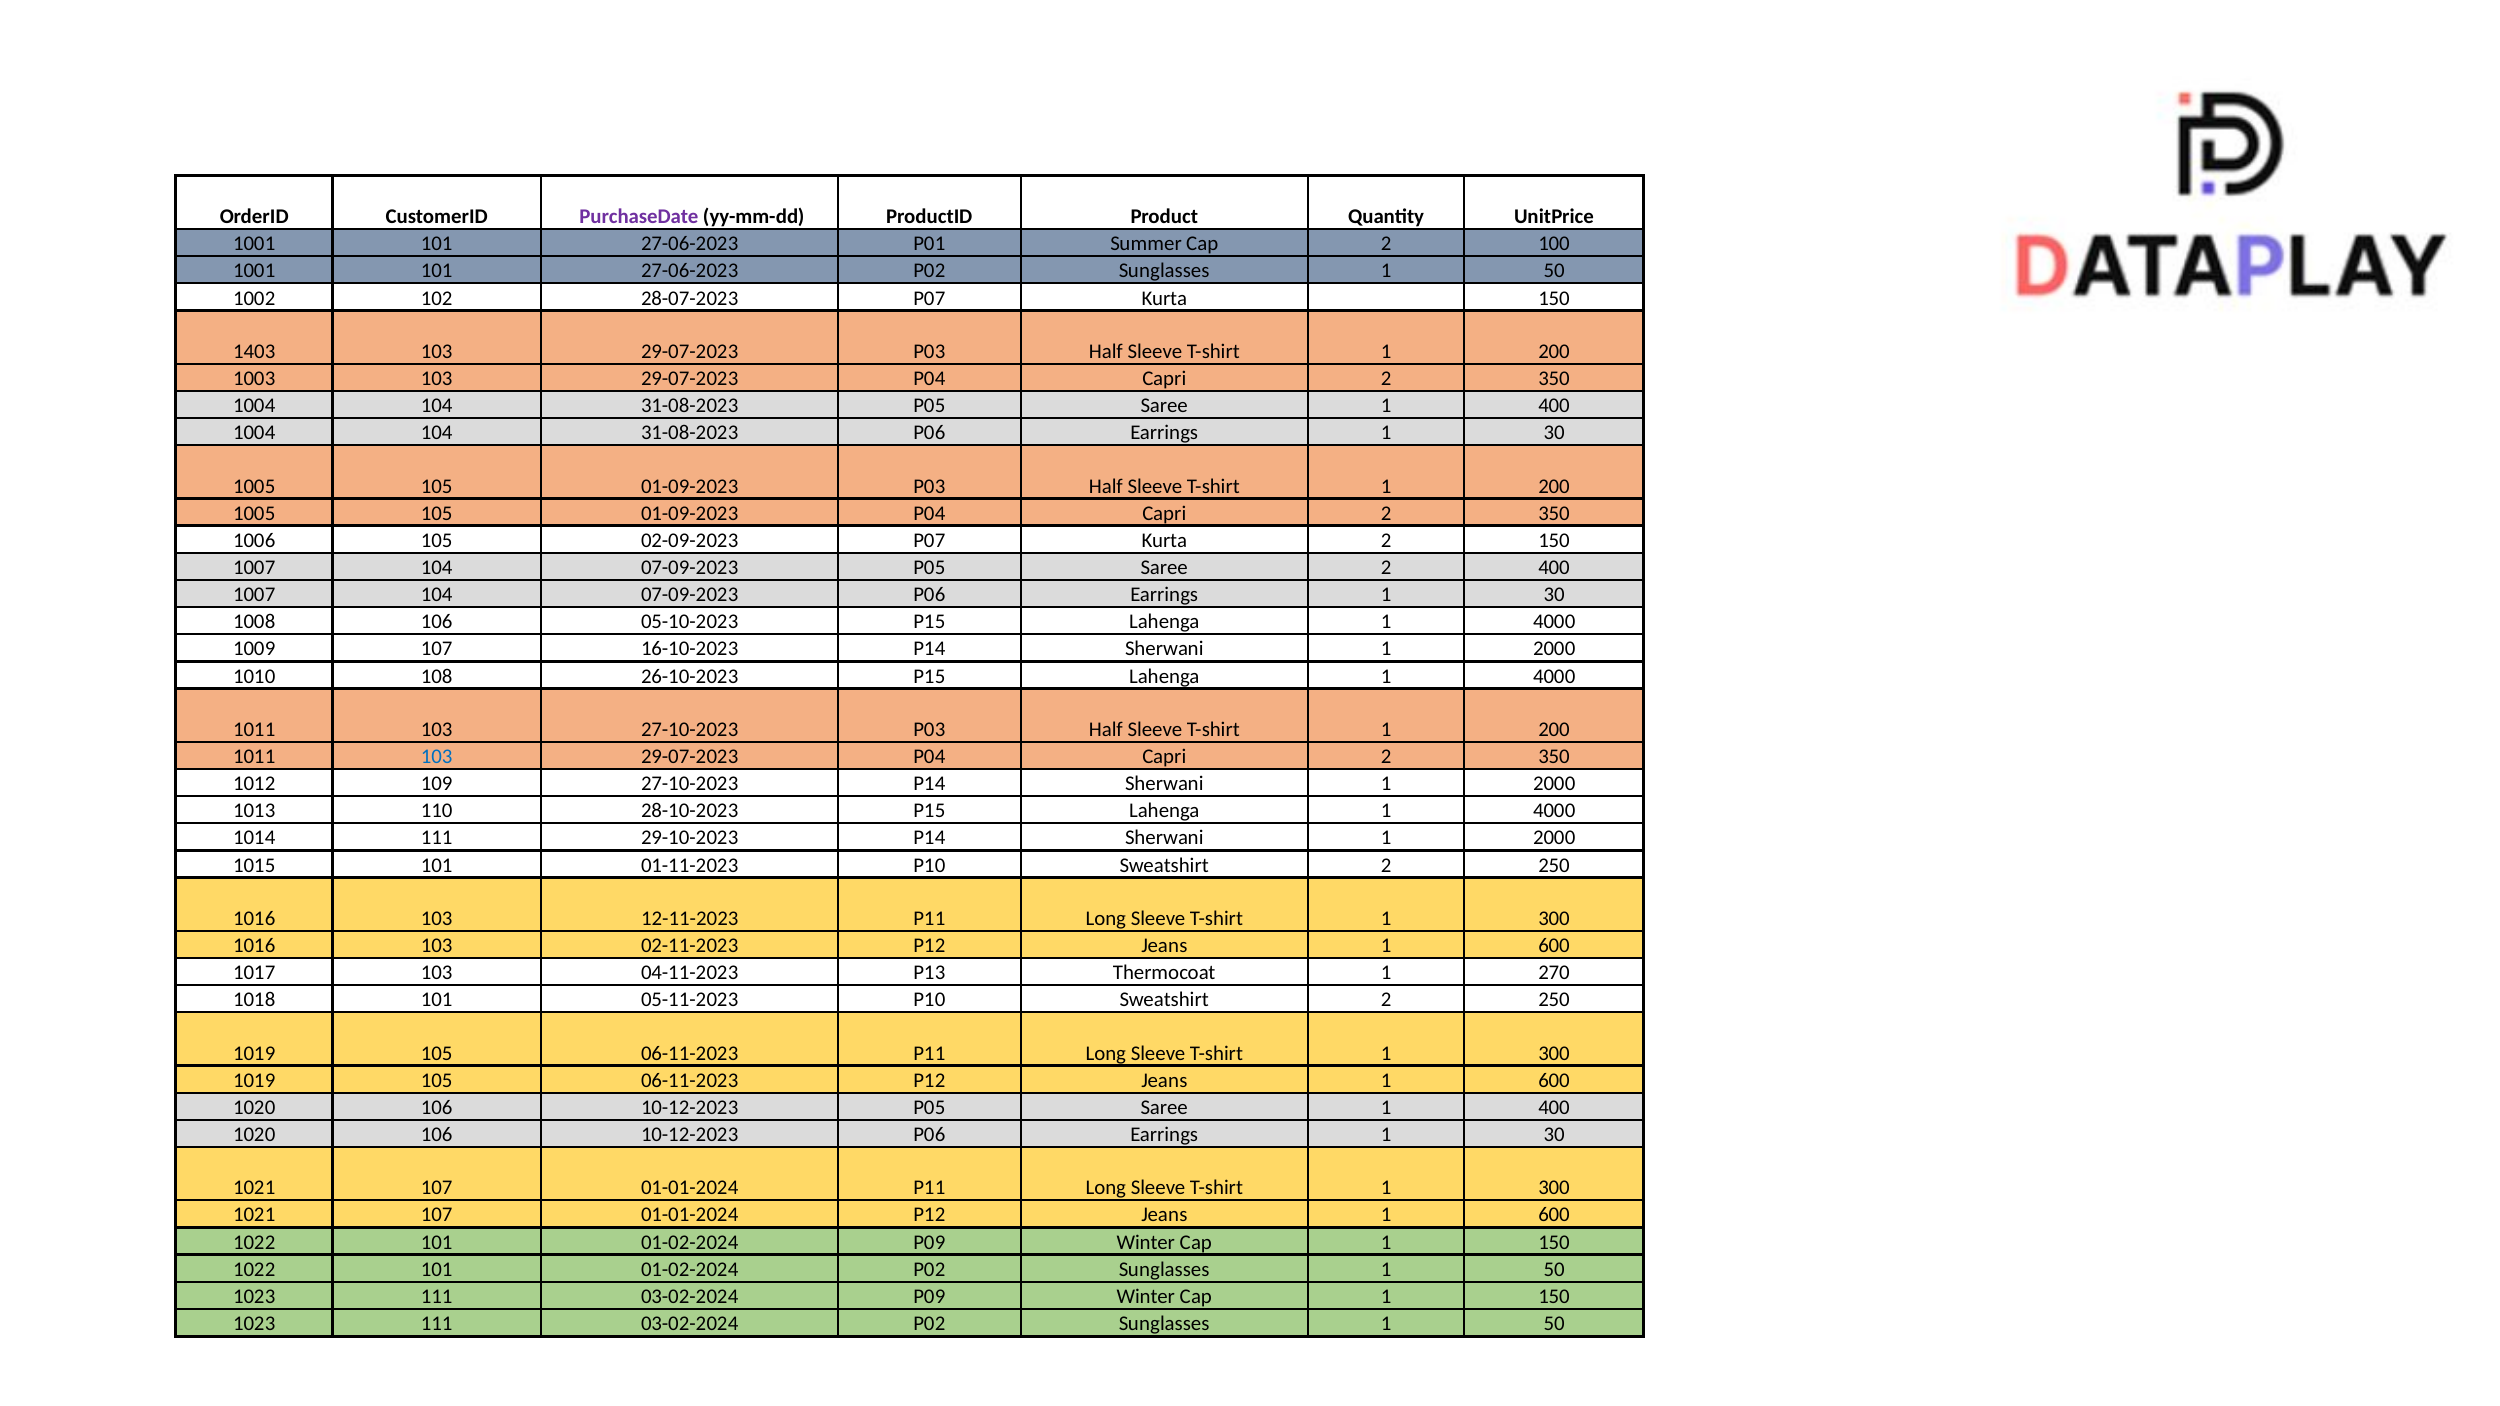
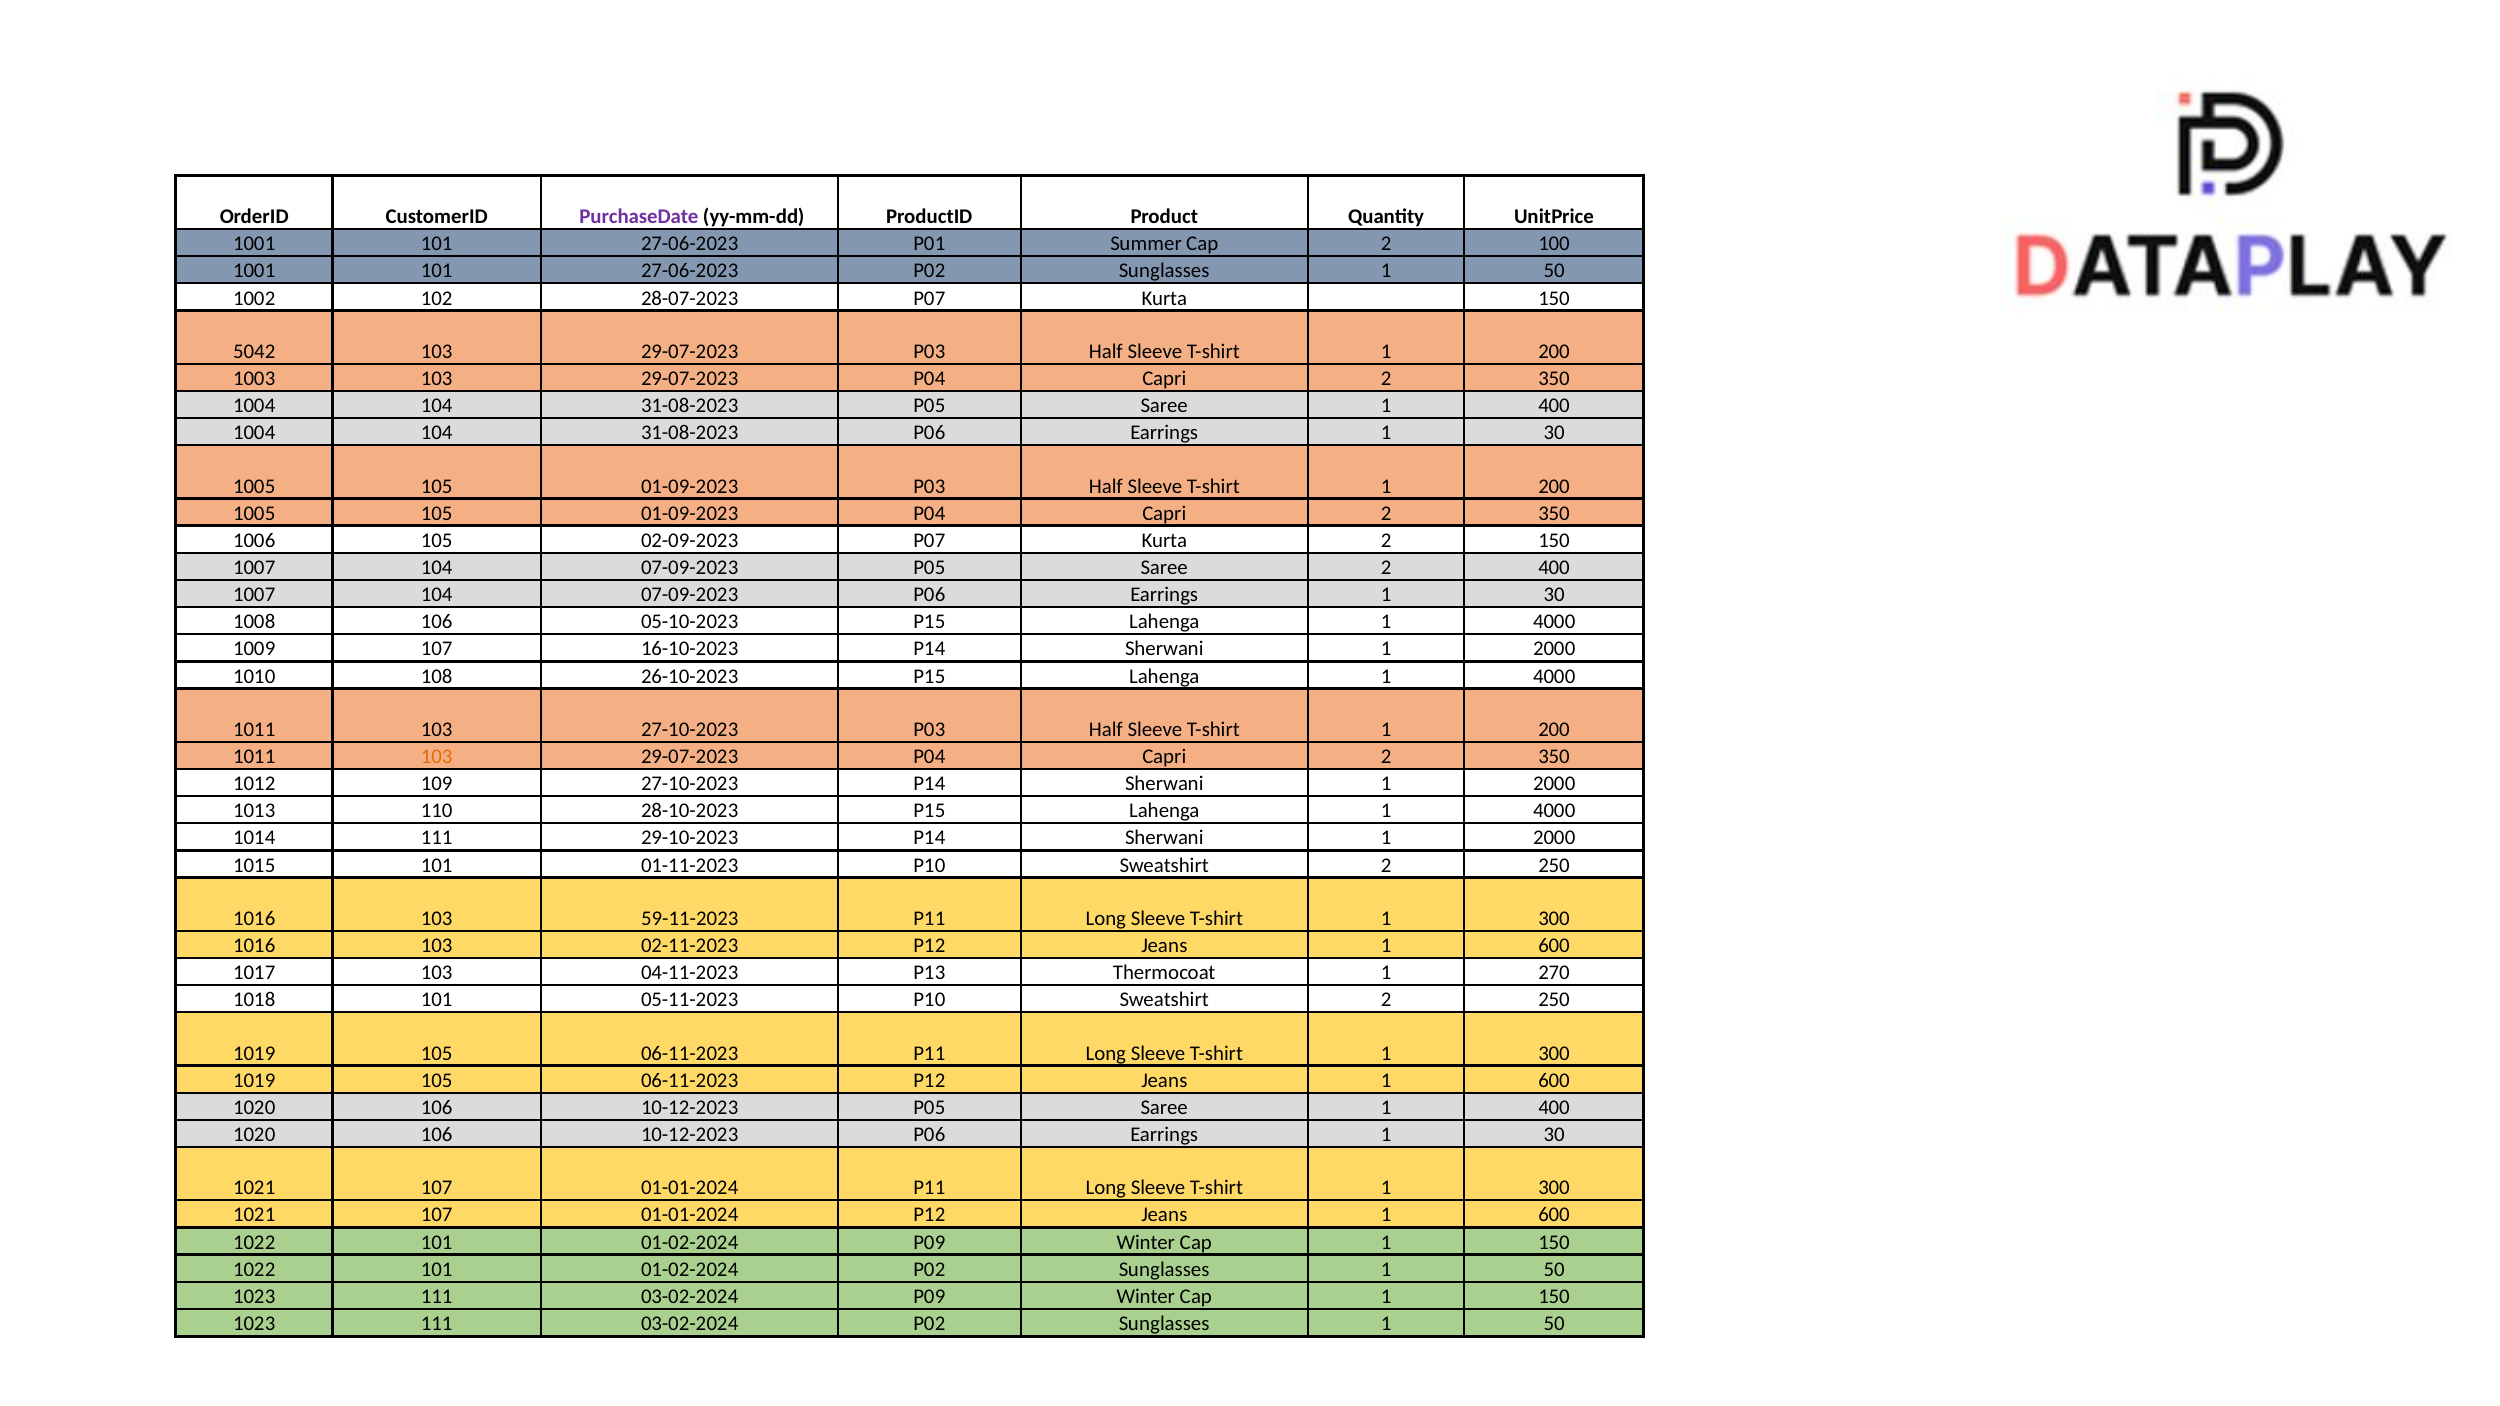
1403: 1403 -> 5042
103 at (437, 757) colour: blue -> orange
12-11-2023: 12-11-2023 -> 59-11-2023
